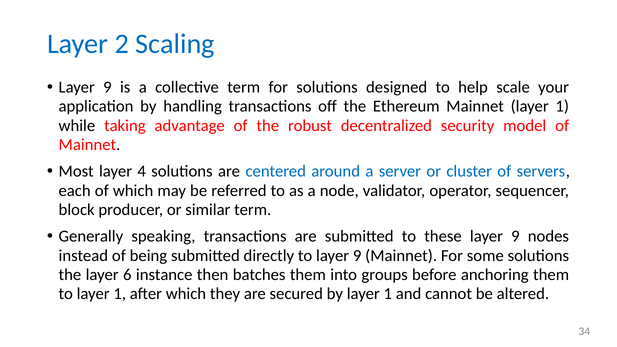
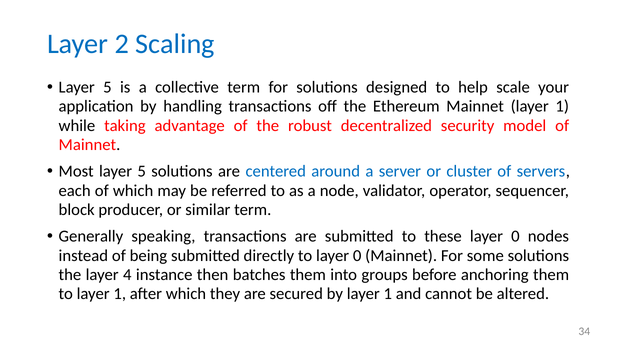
9 at (107, 87): 9 -> 5
Most layer 4: 4 -> 5
these layer 9: 9 -> 0
to layer 9: 9 -> 0
6: 6 -> 4
